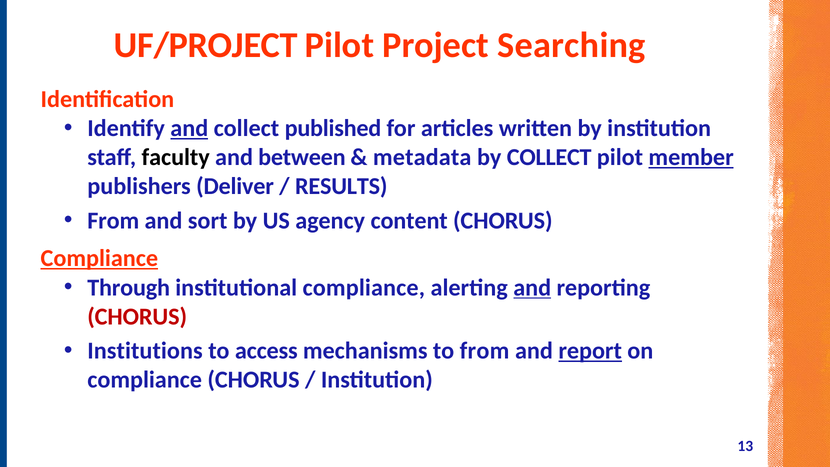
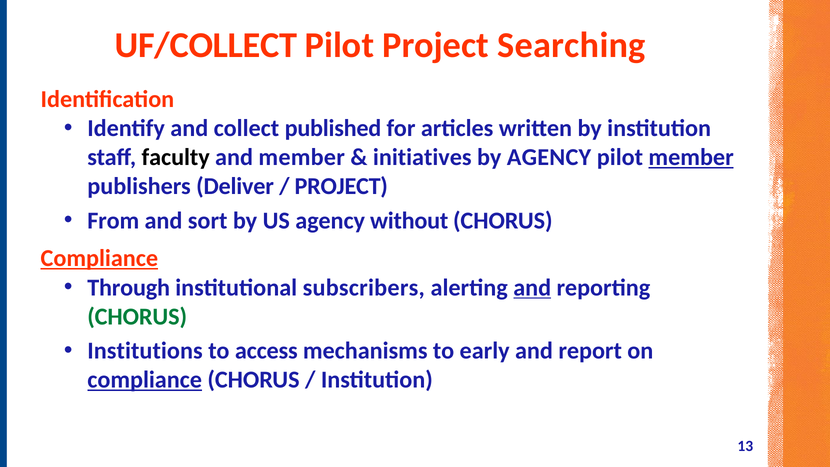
UF/PROJECT: UF/PROJECT -> UF/COLLECT
and at (189, 128) underline: present -> none
and between: between -> member
metadata: metadata -> initiatives
by COLLECT: COLLECT -> AGENCY
RESULTS at (341, 186): RESULTS -> PROJECT
content: content -> without
institutional compliance: compliance -> subscribers
CHORUS at (137, 317) colour: red -> green
to from: from -> early
report underline: present -> none
compliance at (145, 380) underline: none -> present
